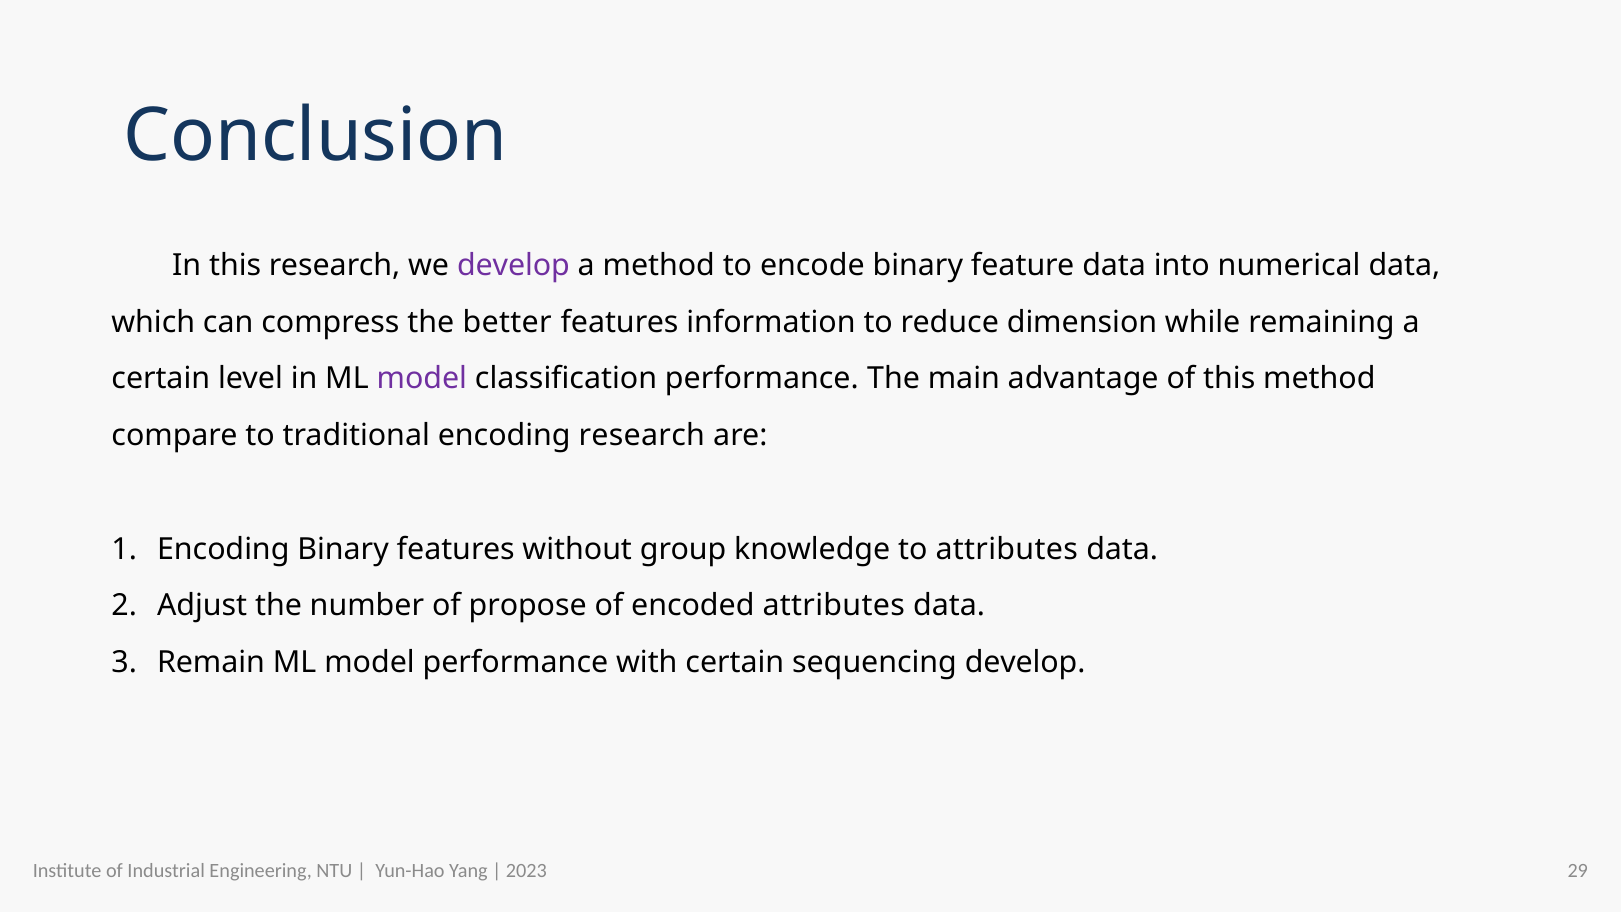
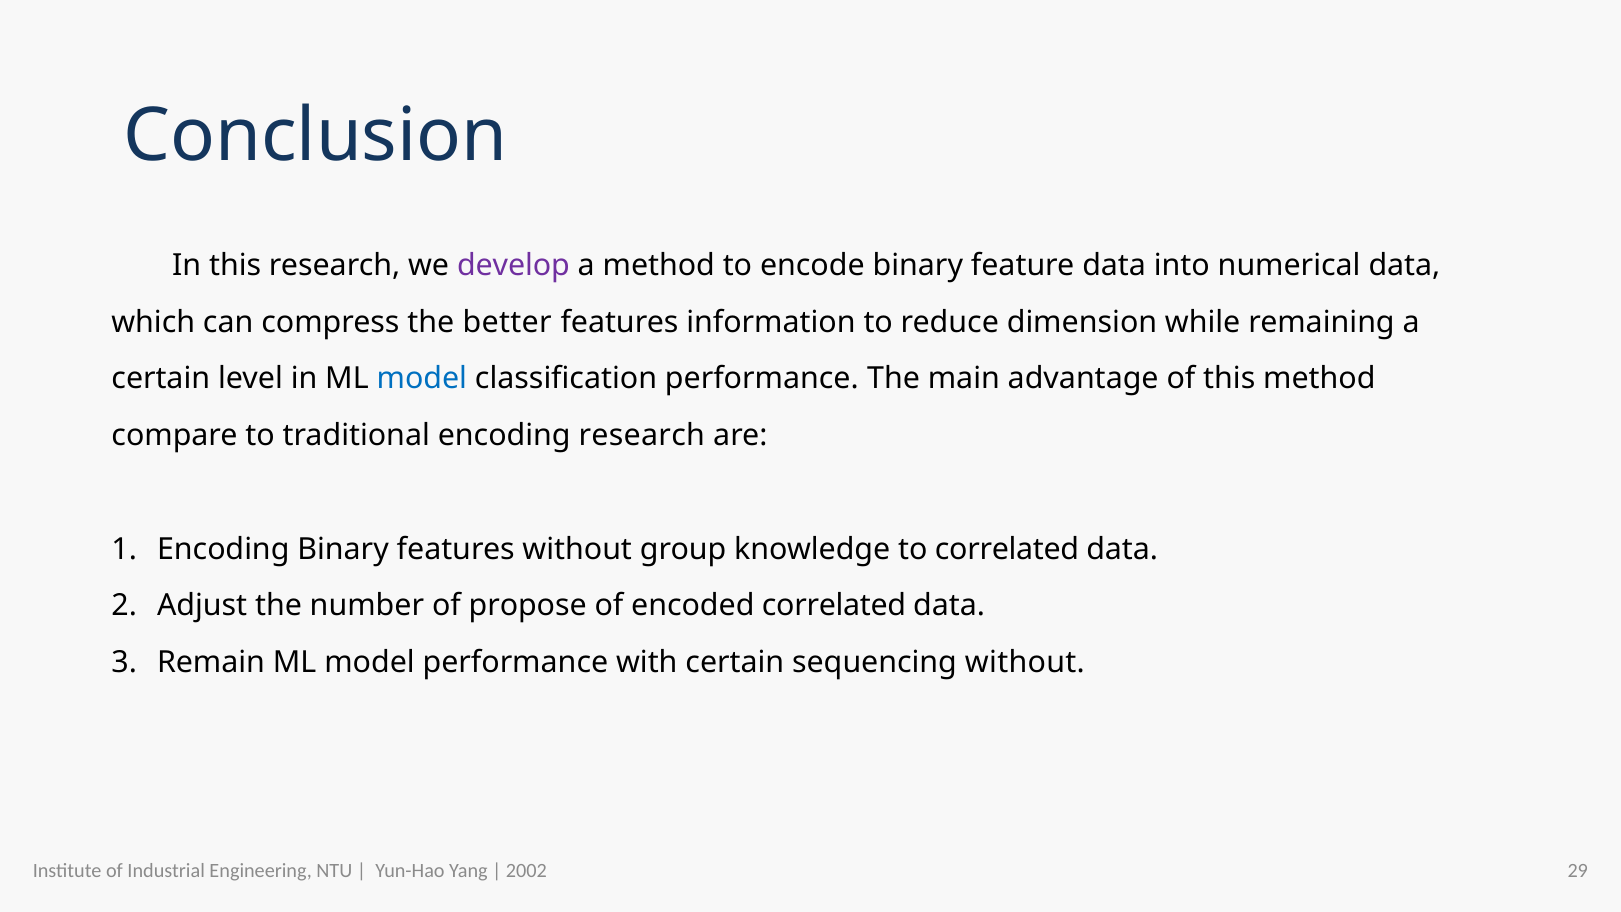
model at (422, 379) colour: purple -> blue
to attributes: attributes -> correlated
encoded attributes: attributes -> correlated
sequencing develop: develop -> without
2023: 2023 -> 2002
